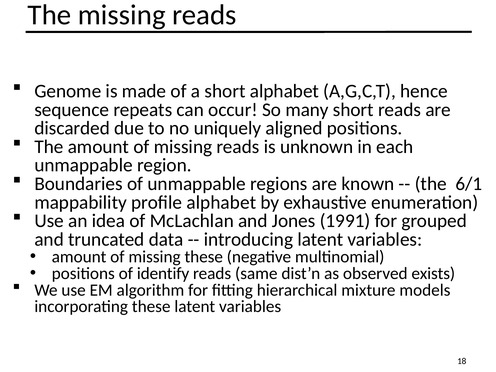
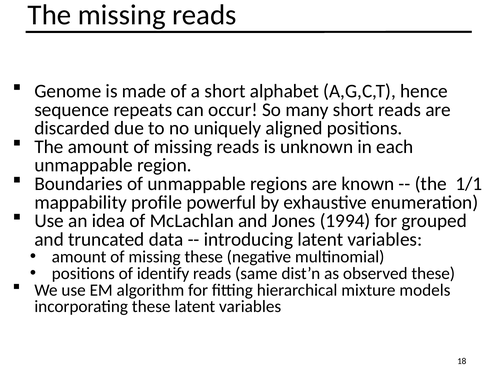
6/1: 6/1 -> 1/1
profile alphabet: alphabet -> powerful
1991: 1991 -> 1994
observed exists: exists -> these
